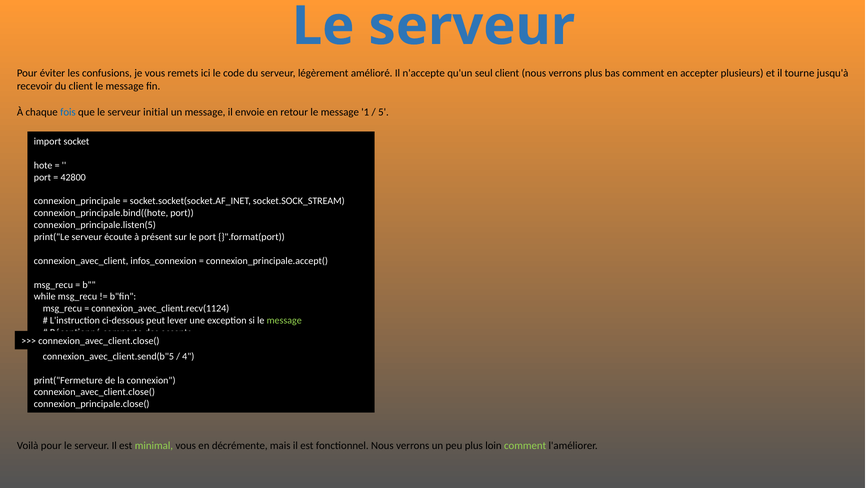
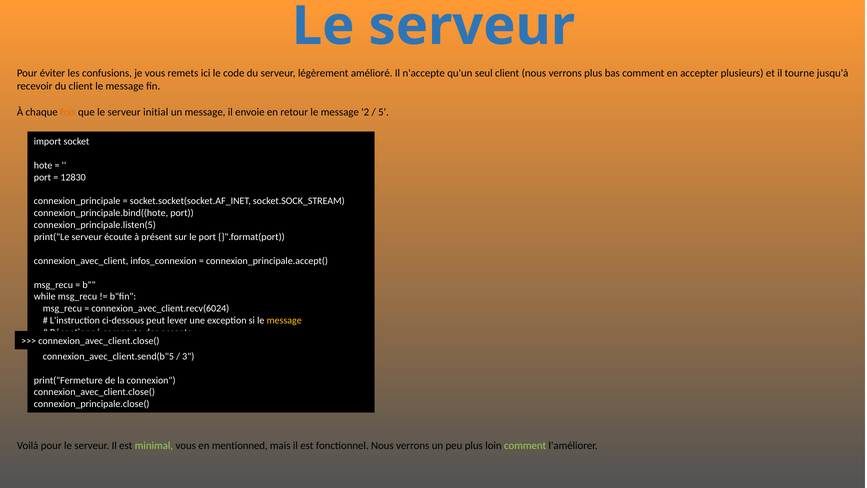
fois colour: blue -> orange
1: 1 -> 2
42800: 42800 -> 12830
connexion_avec_client.recv(1124: connexion_avec_client.recv(1124 -> connexion_avec_client.recv(6024
message at (284, 320) colour: light green -> yellow
4: 4 -> 3
décrémente: décrémente -> mentionned
